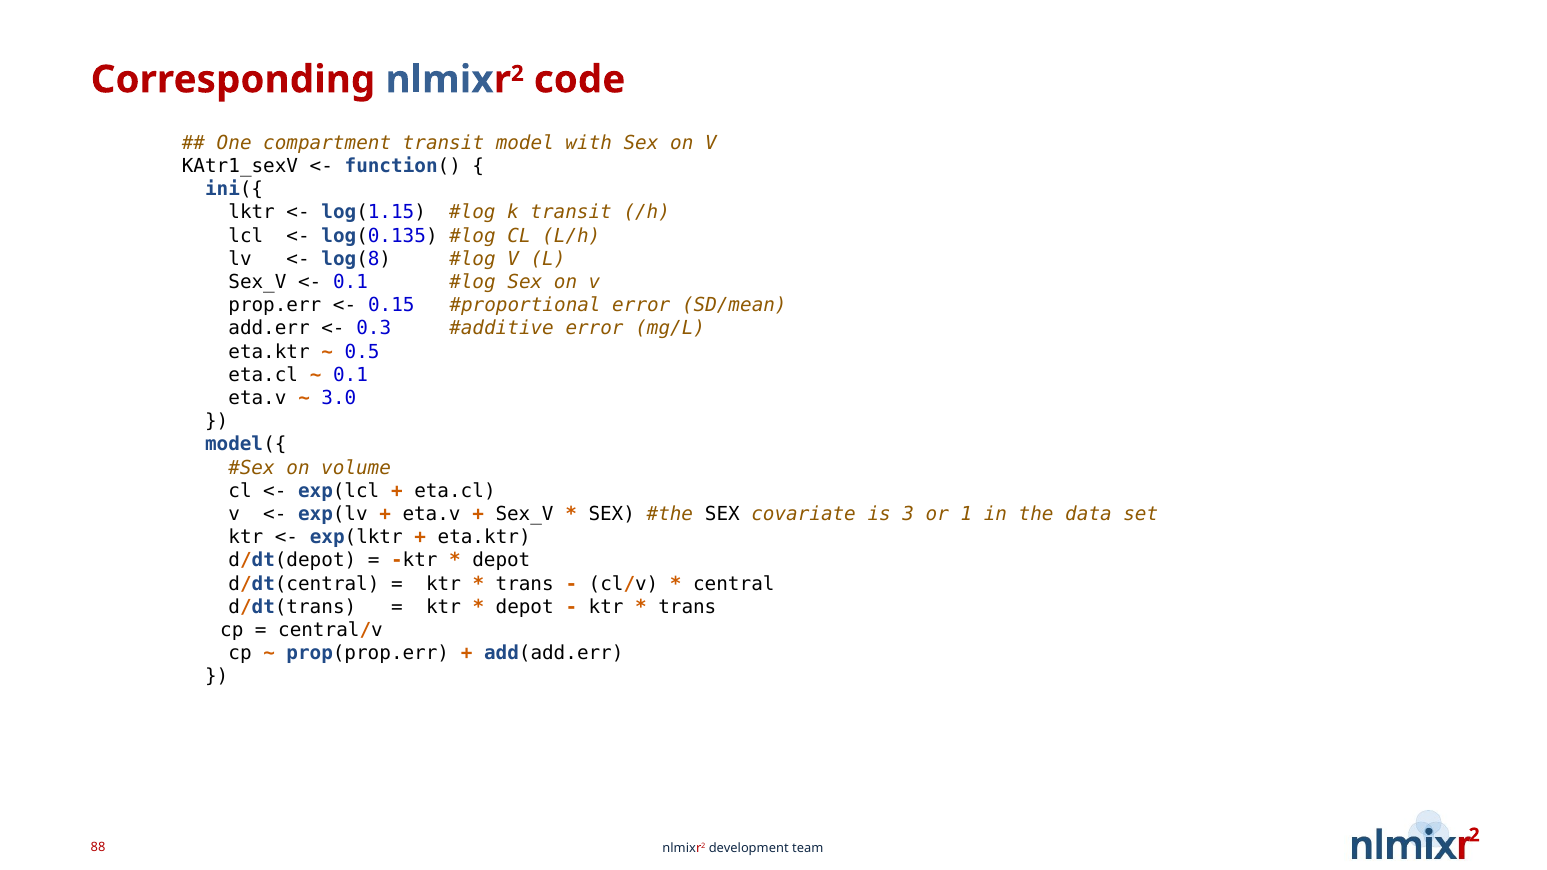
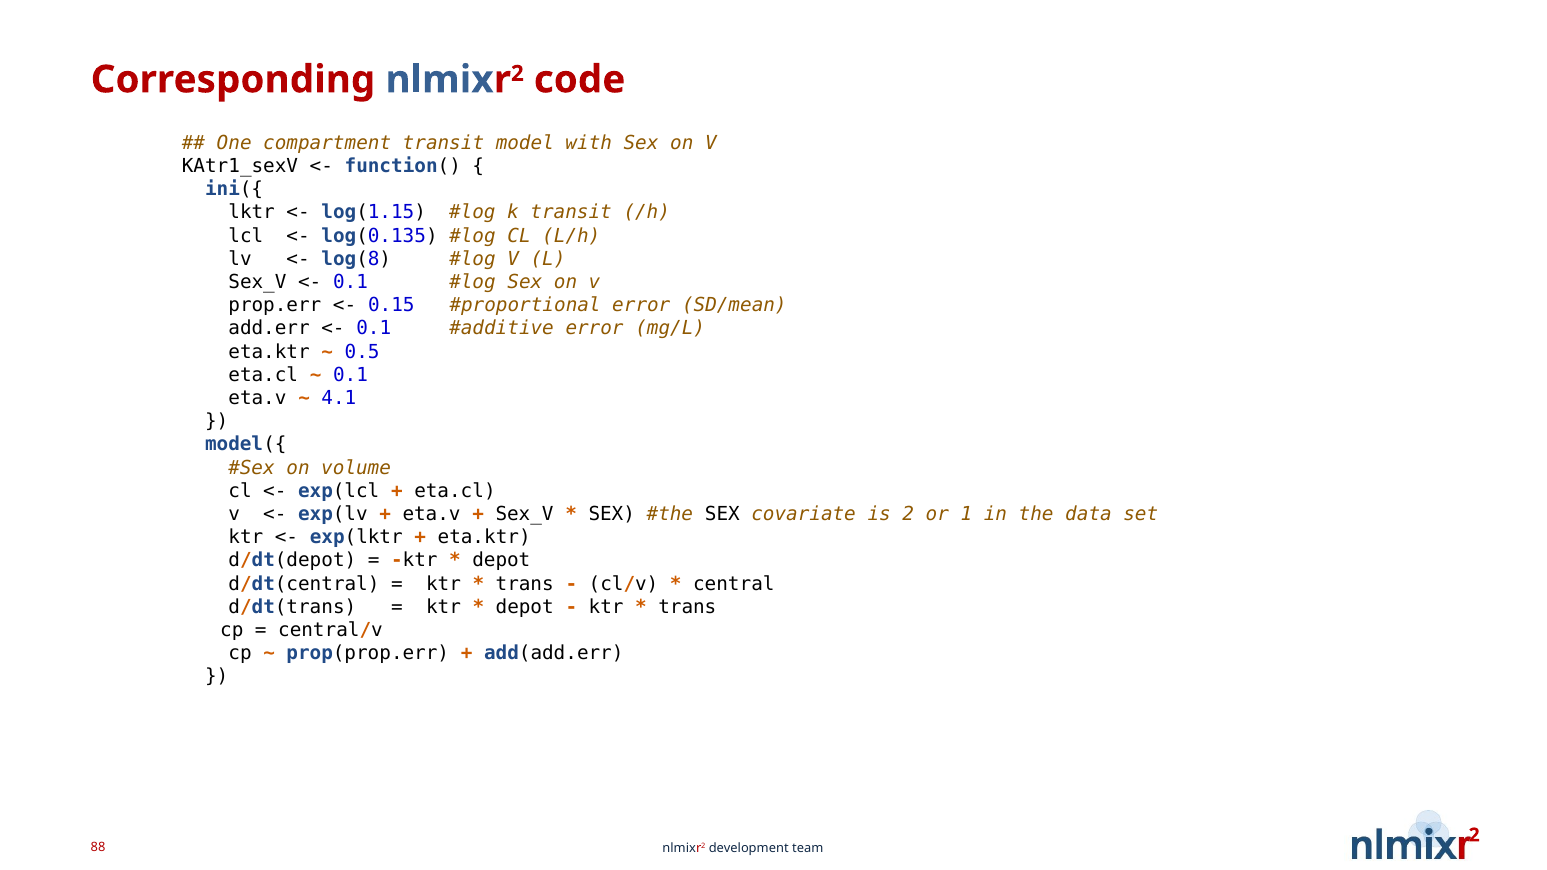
0.3 at (374, 329): 0.3 -> 0.1
3.0: 3.0 -> 4.1
is 3: 3 -> 2
